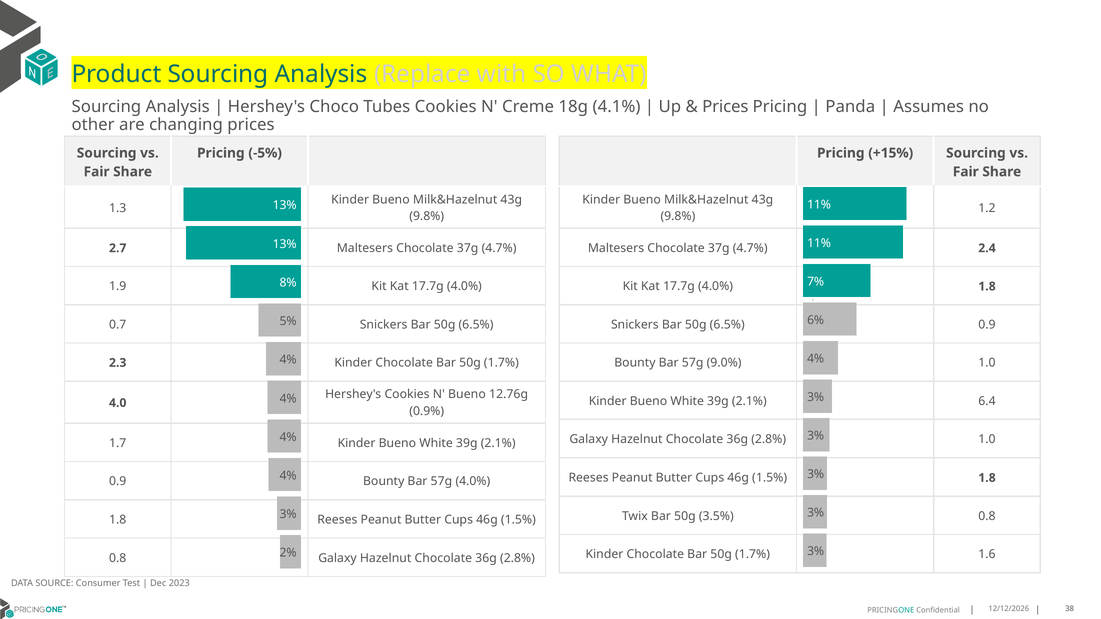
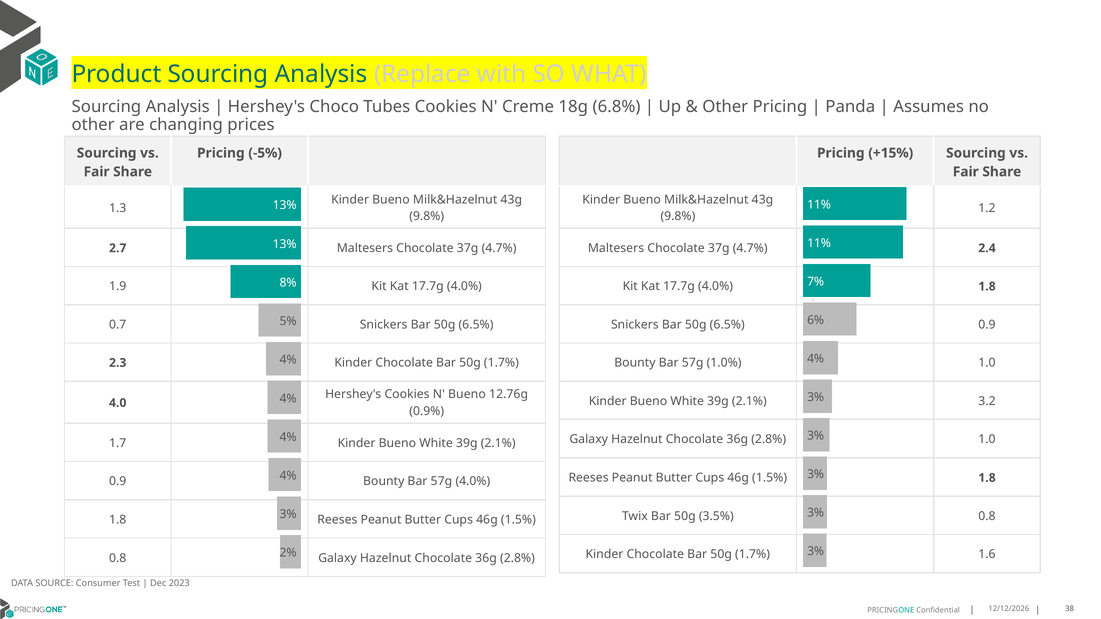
4.1%: 4.1% -> 6.8%
Prices at (725, 107): Prices -> Other
9.0%: 9.0% -> 1.0%
6.4: 6.4 -> 3.2
